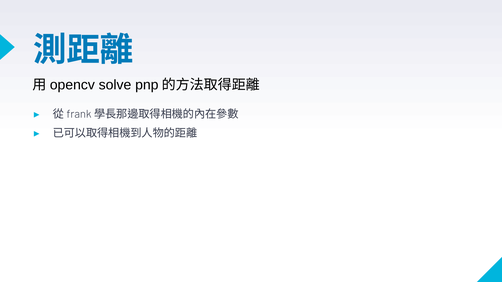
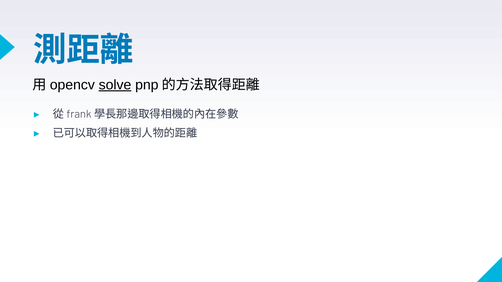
solve underline: none -> present
